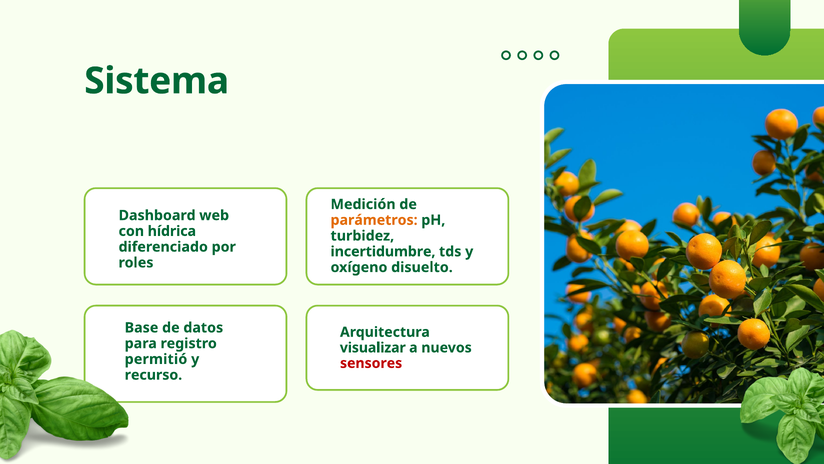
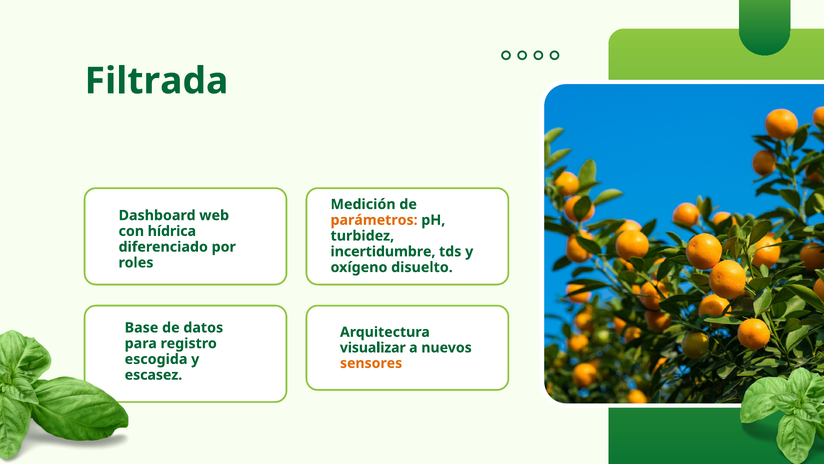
Sistema: Sistema -> Filtrada
permitió: permitió -> escogida
sensores colour: red -> orange
recurso: recurso -> escasez
